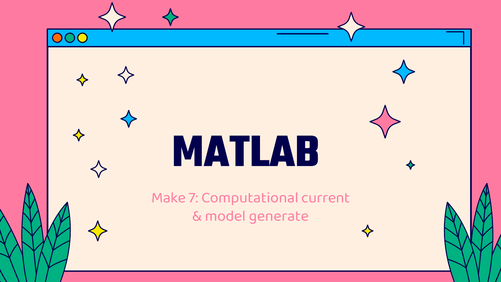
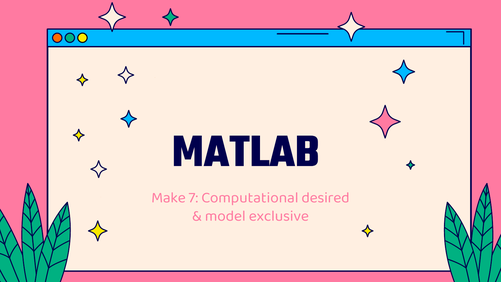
current: current -> desired
generate: generate -> exclusive
